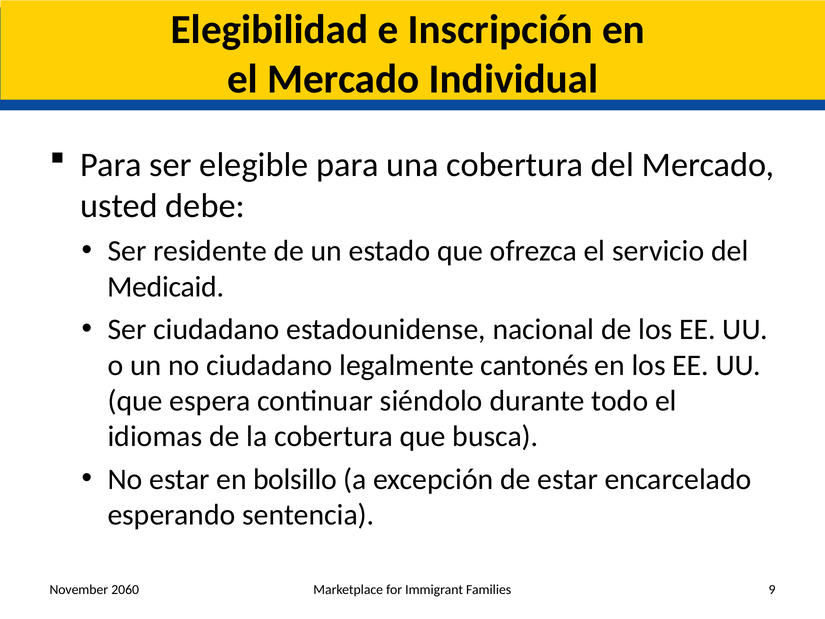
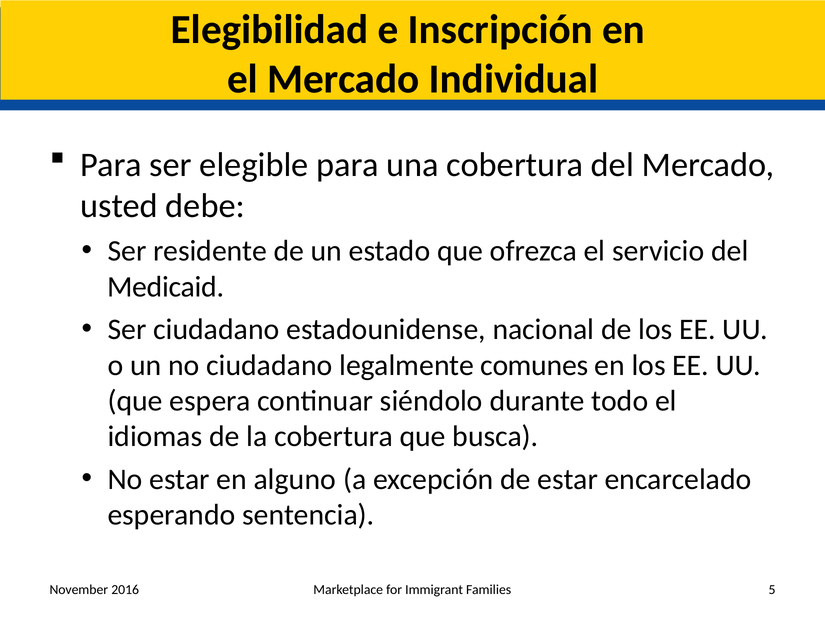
cantonés: cantonés -> comunes
bolsillo: bolsillo -> alguno
2060: 2060 -> 2016
9: 9 -> 5
